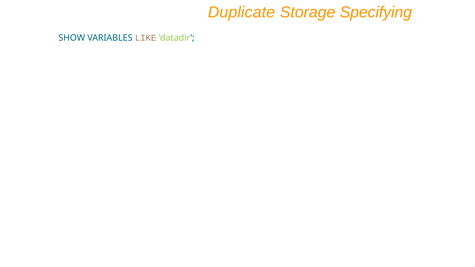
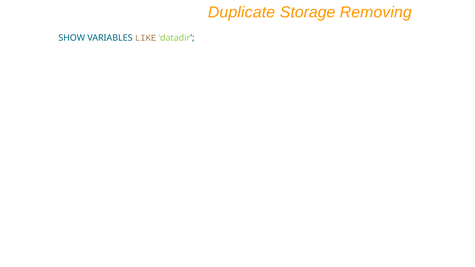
Specifying: Specifying -> Removing
